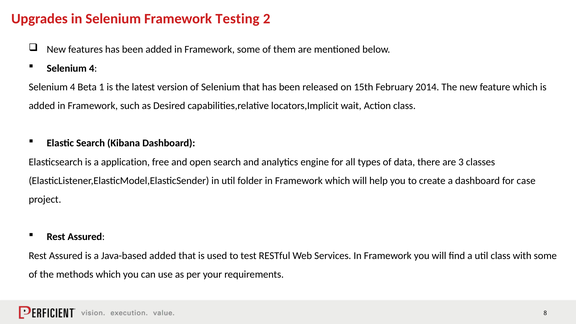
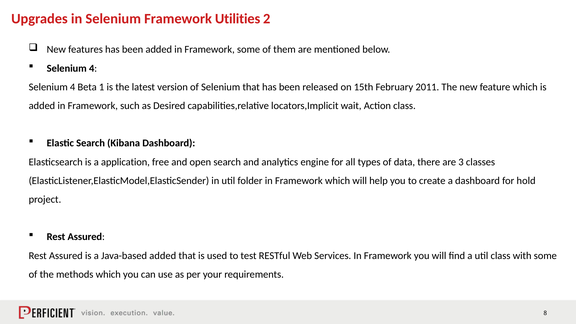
Testing: Testing -> Utilities
2014: 2014 -> 2011
case: case -> hold
